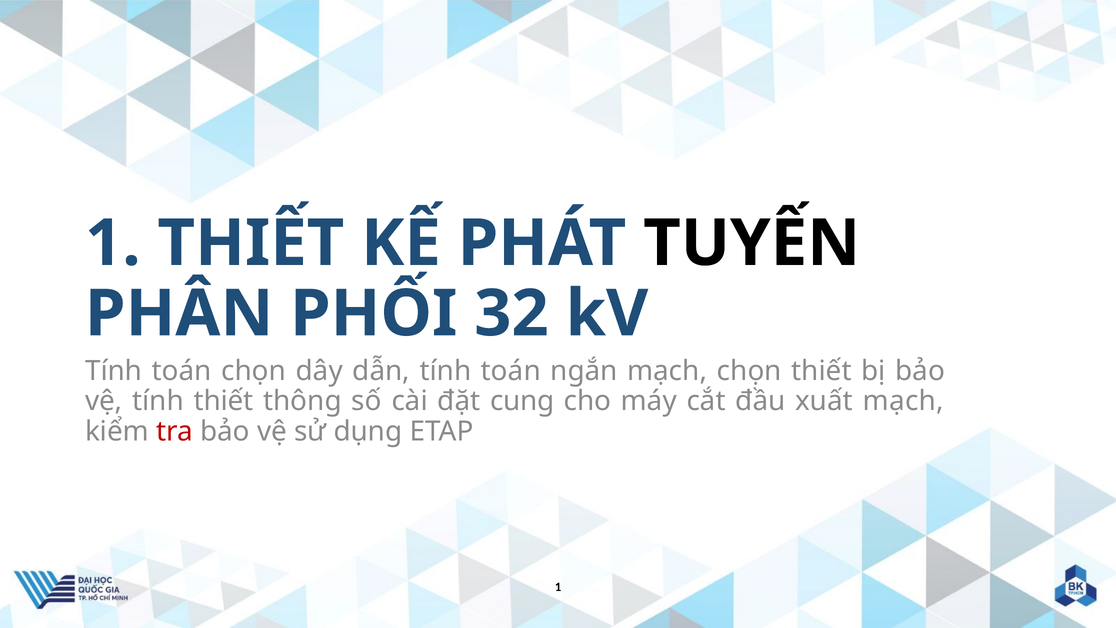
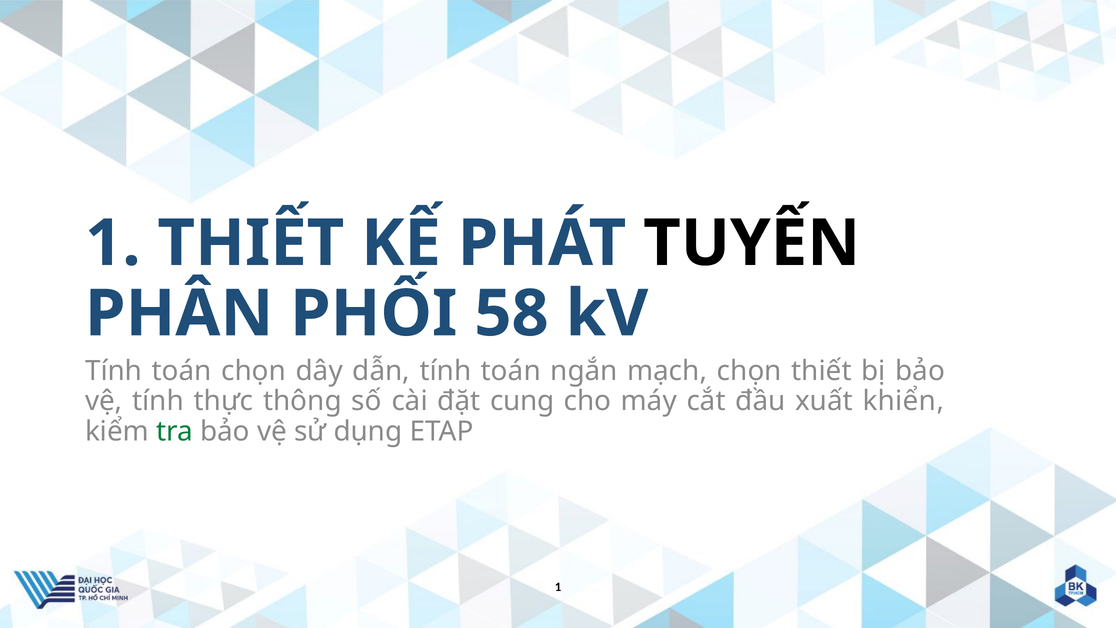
32: 32 -> 58
tính thiết: thiết -> thực
xuất mạch: mạch -> khiển
tra colour: red -> green
